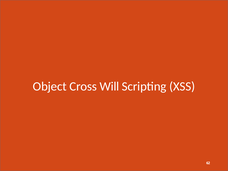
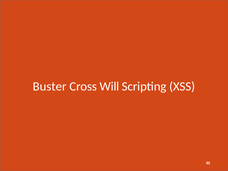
Object: Object -> Buster
